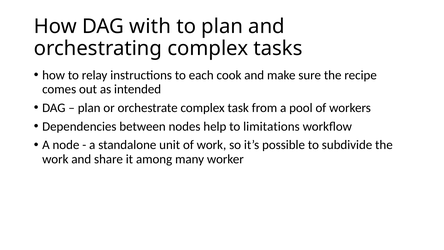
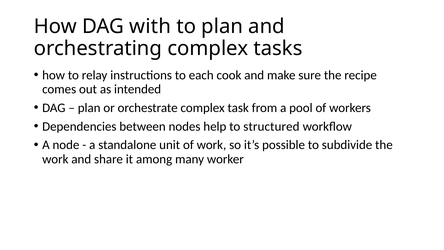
limitations: limitations -> structured
